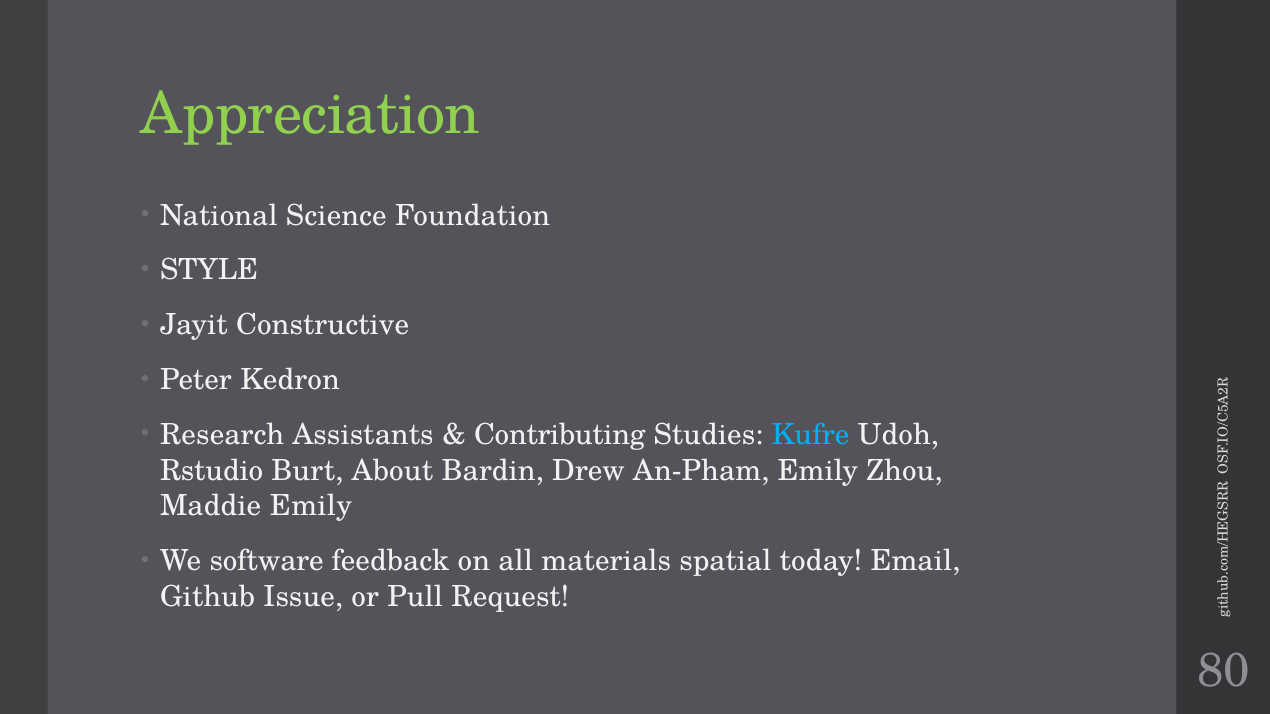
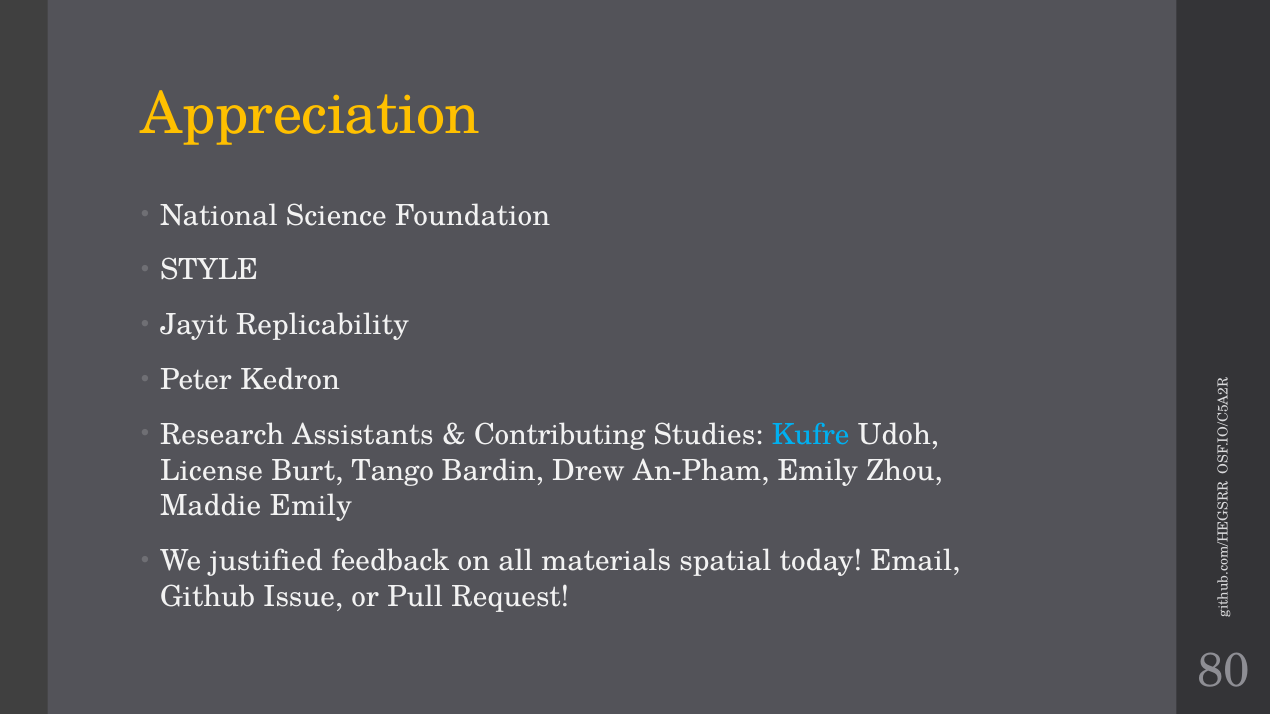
Appreciation colour: light green -> yellow
Constructive: Constructive -> Replicability
Rstudio: Rstudio -> License
About: About -> Tango
software: software -> justified
